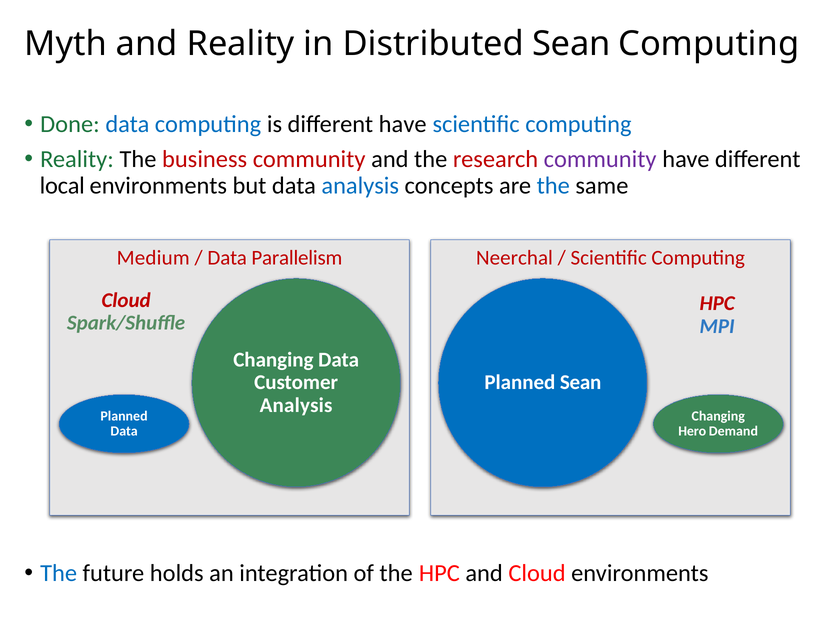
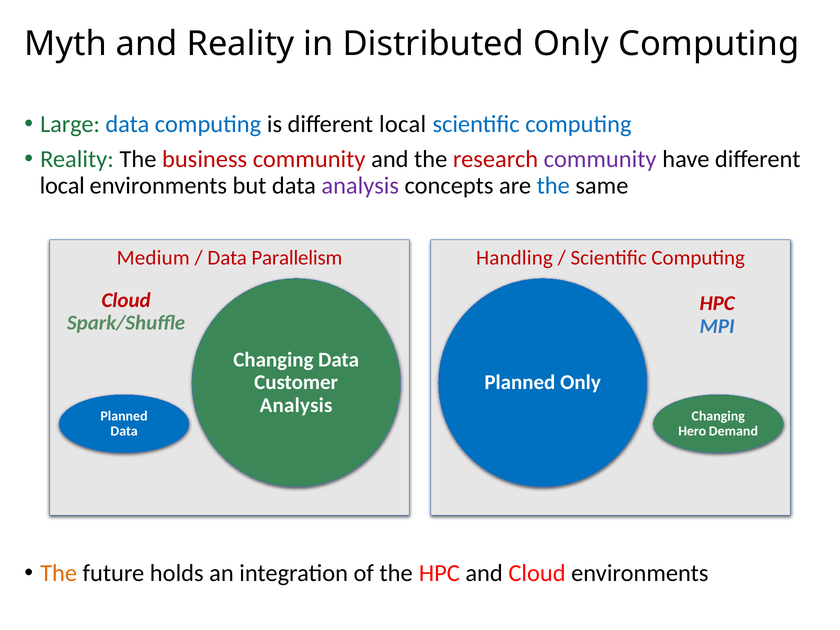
Distributed Sean: Sean -> Only
Done: Done -> Large
is different have: have -> local
analysis at (360, 186) colour: blue -> purple
Neerchal: Neerchal -> Handling
Planned Sean: Sean -> Only
The at (59, 573) colour: blue -> orange
